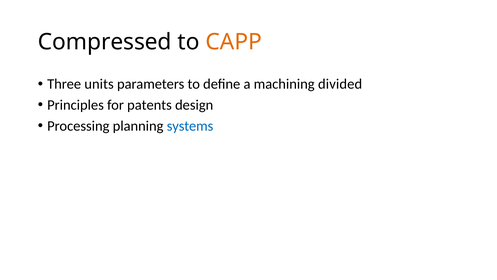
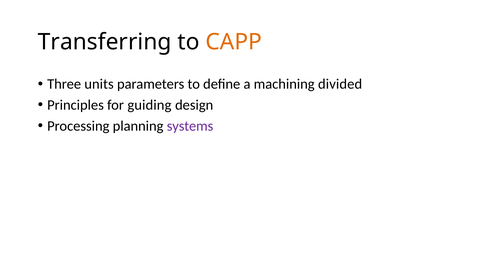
Compressed: Compressed -> Transferring
patents: patents -> guiding
systems colour: blue -> purple
